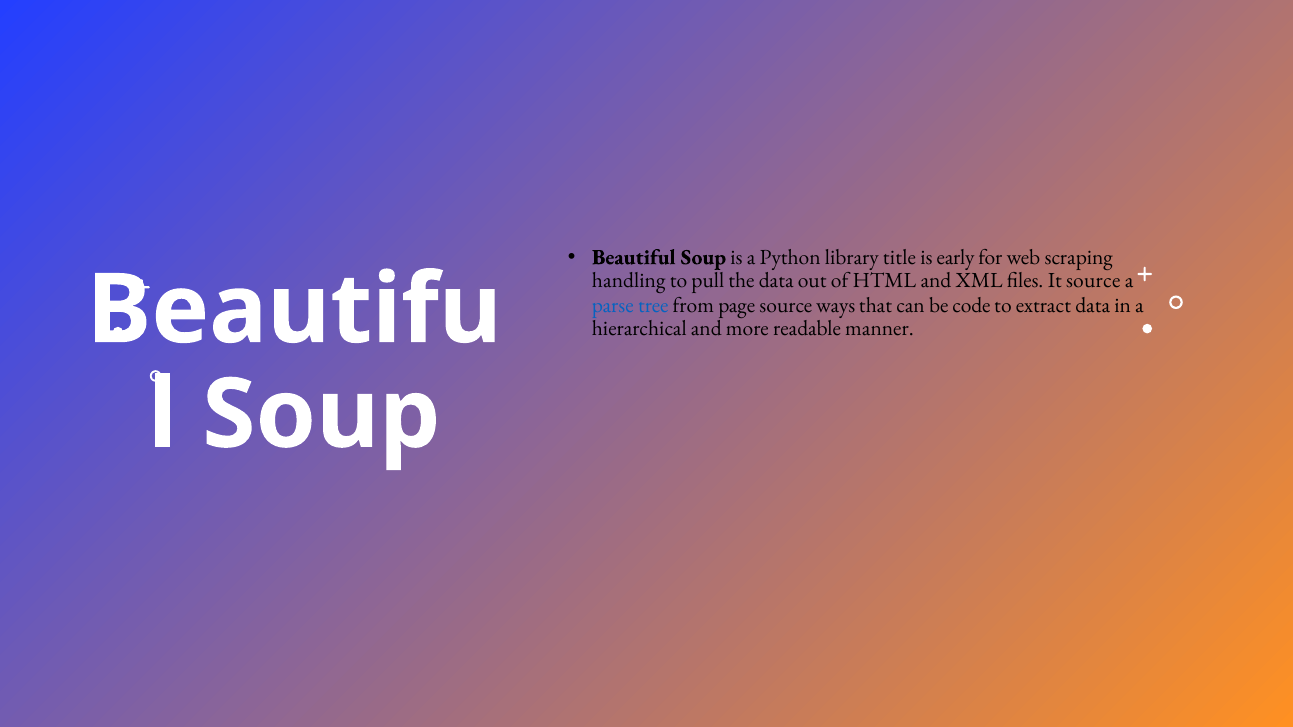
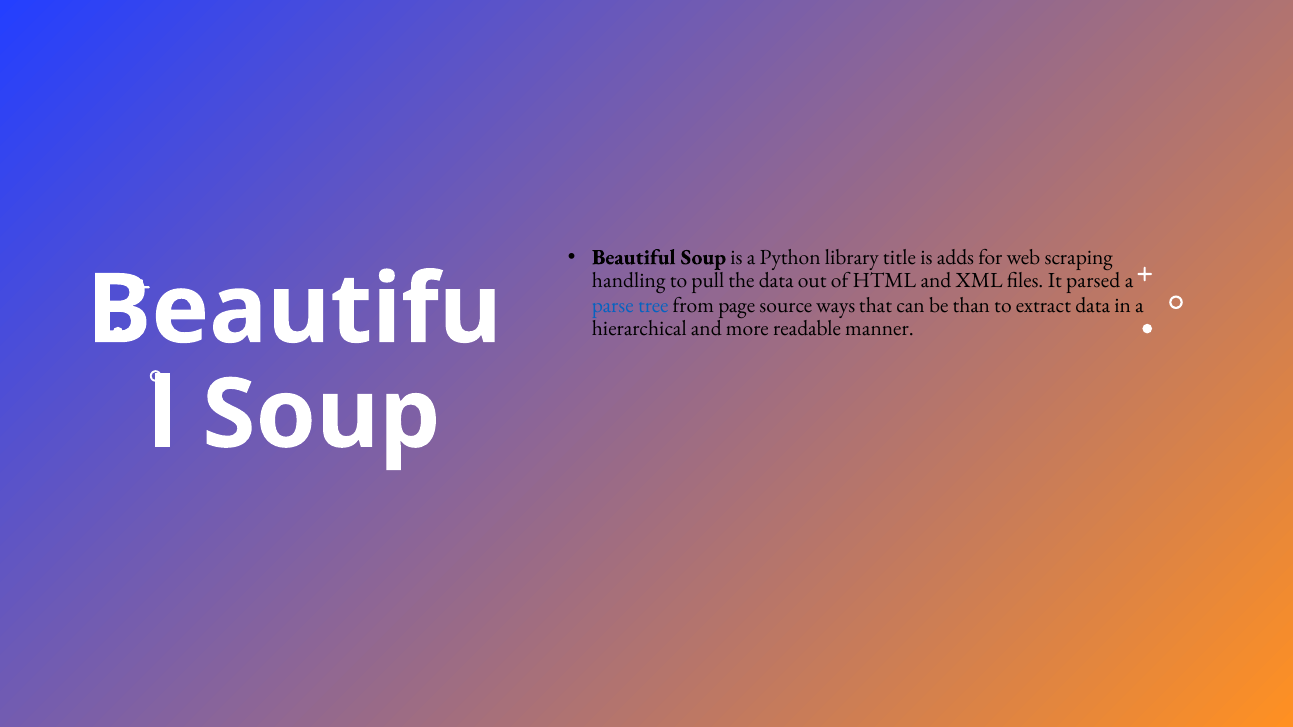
early: early -> adds
It source: source -> parsed
code: code -> than
